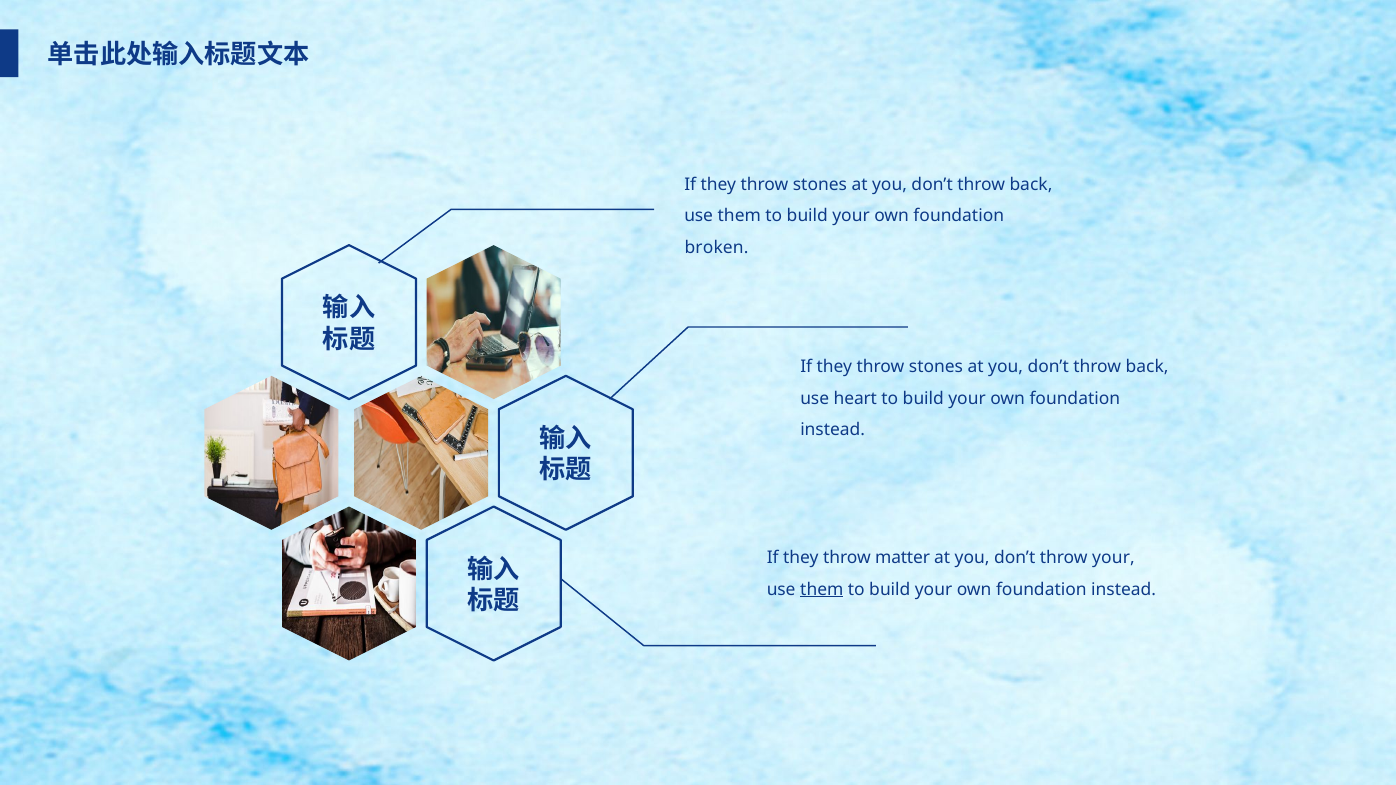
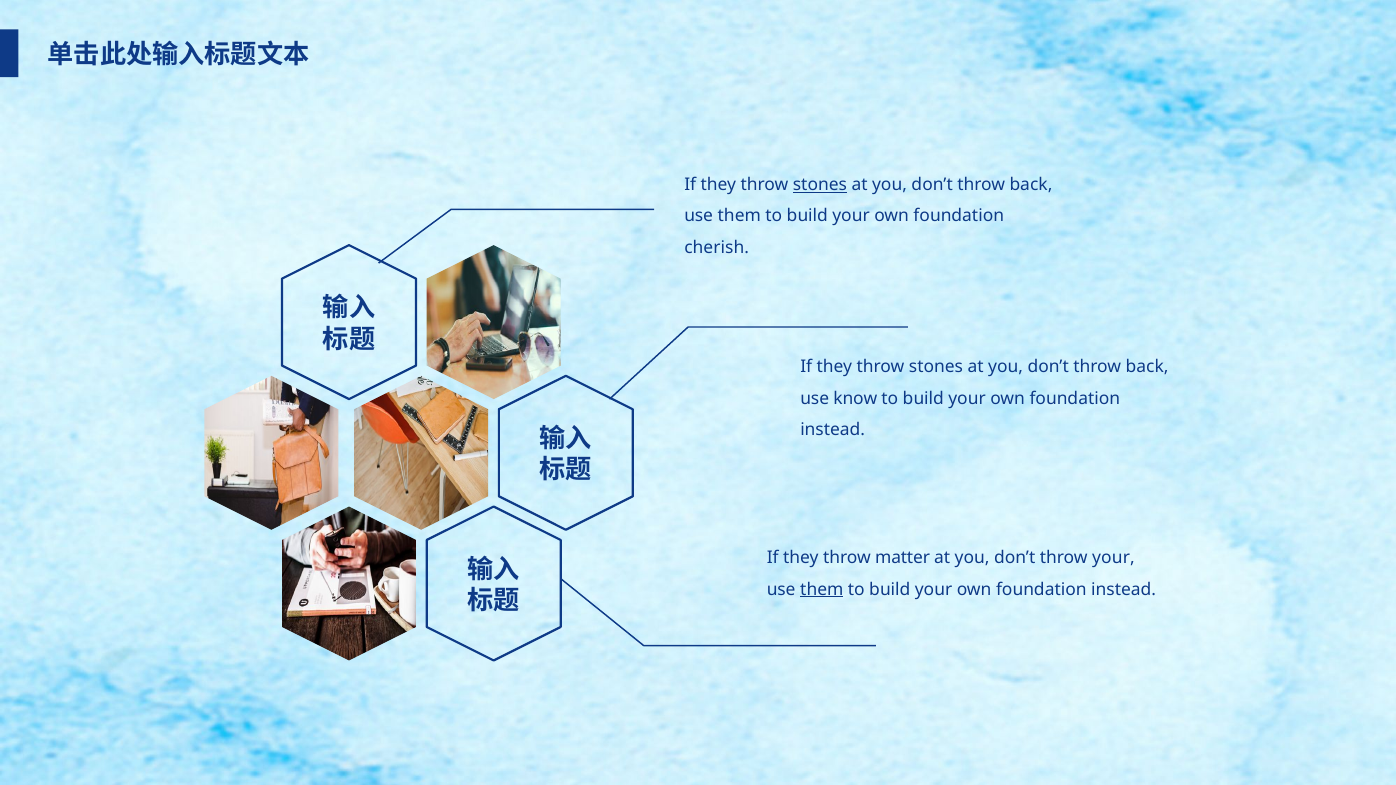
stones at (820, 185) underline: none -> present
broken: broken -> cherish
heart: heart -> know
